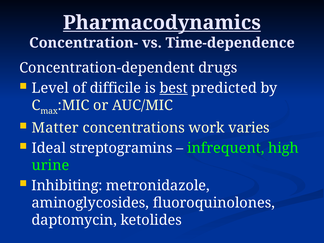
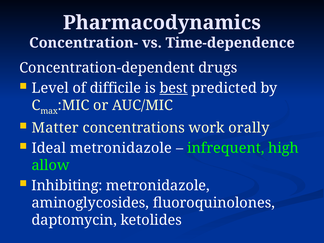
Pharmacodynamics underline: present -> none
varies: varies -> orally
Ideal streptogramins: streptogramins -> metronidazole
urine: urine -> allow
